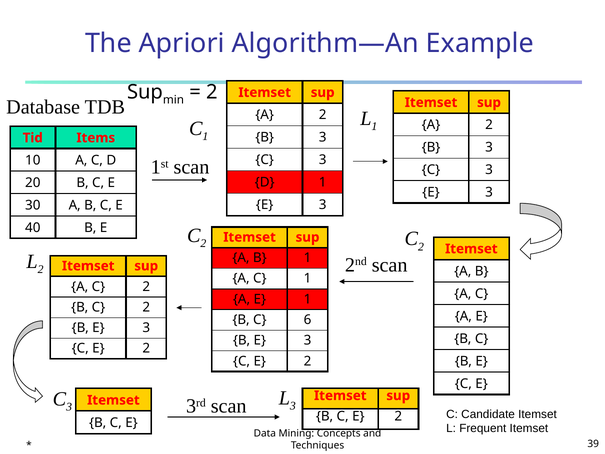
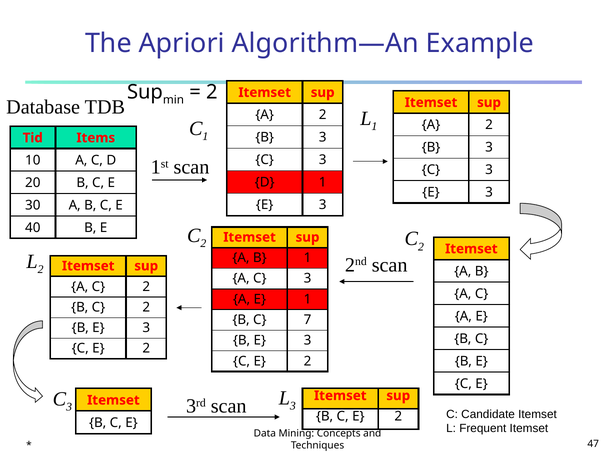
A C 1: 1 -> 3
6: 6 -> 7
39: 39 -> 47
